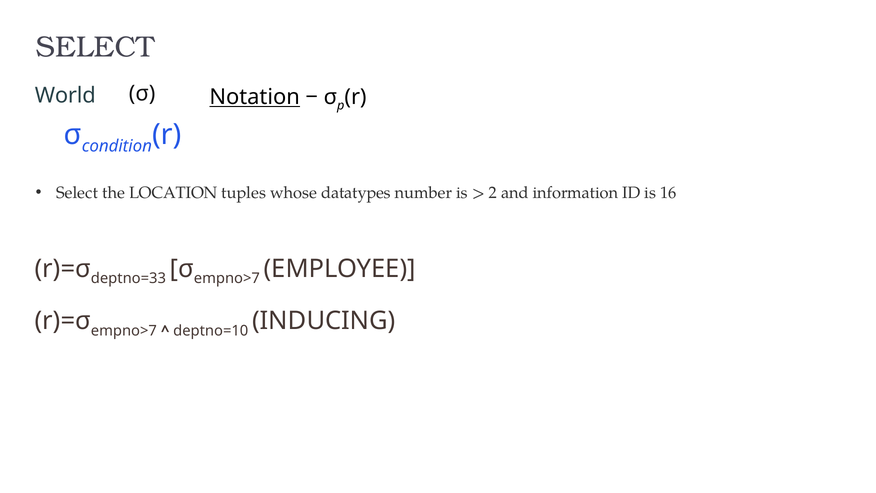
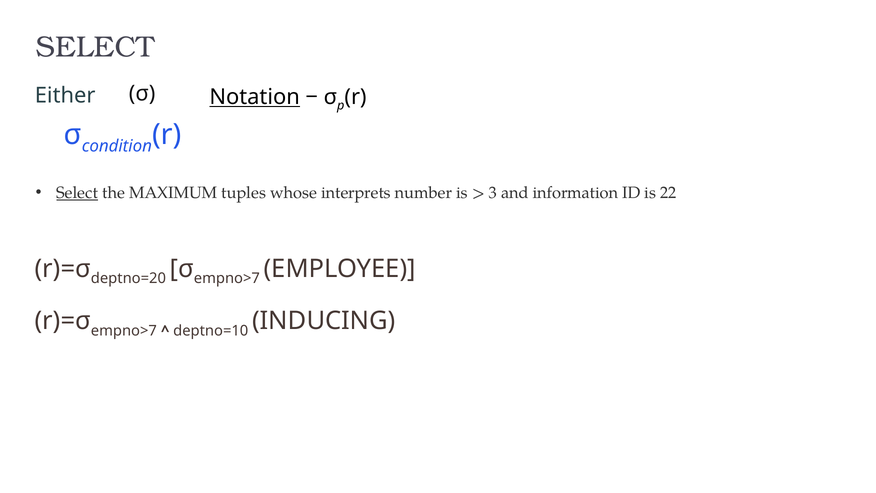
World: World -> Either
Select at (77, 193) underline: none -> present
LOCATION: LOCATION -> MAXIMUM
datatypes: datatypes -> interprets
2: 2 -> 3
16: 16 -> 22
deptno=33: deptno=33 -> deptno=20
